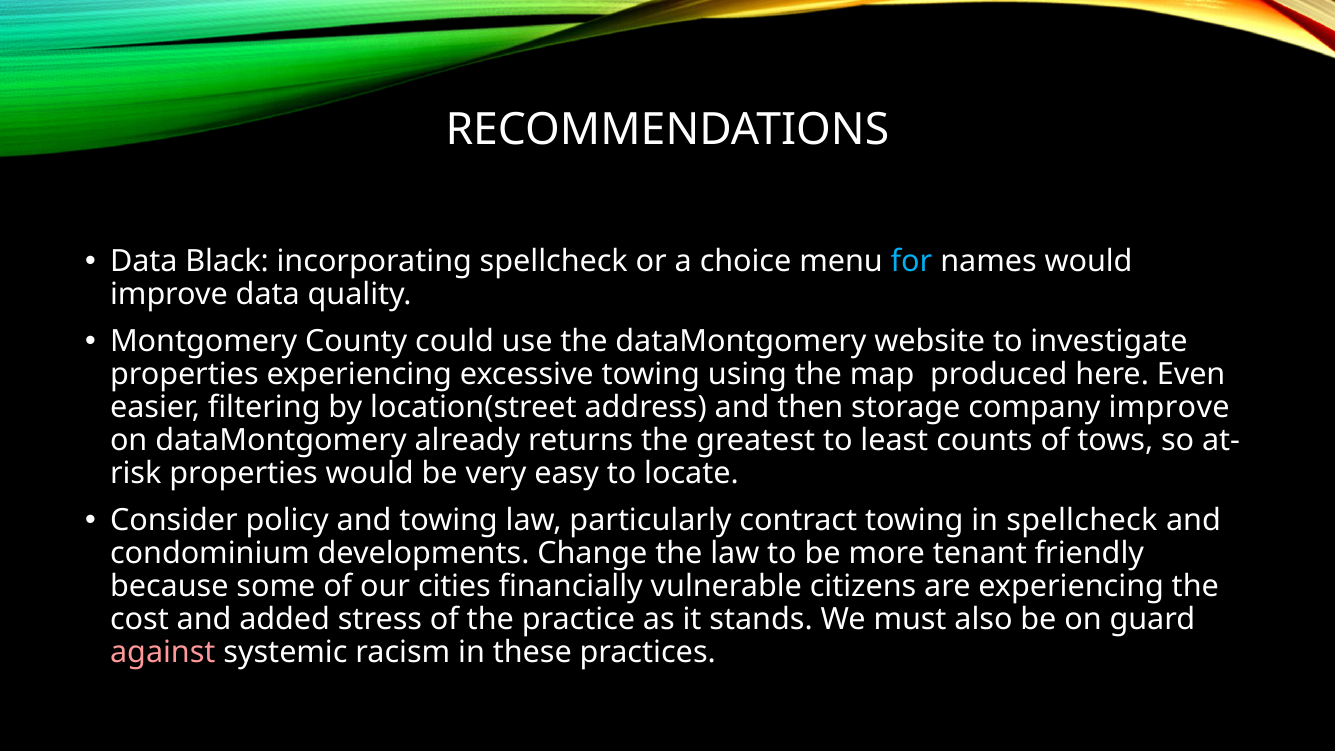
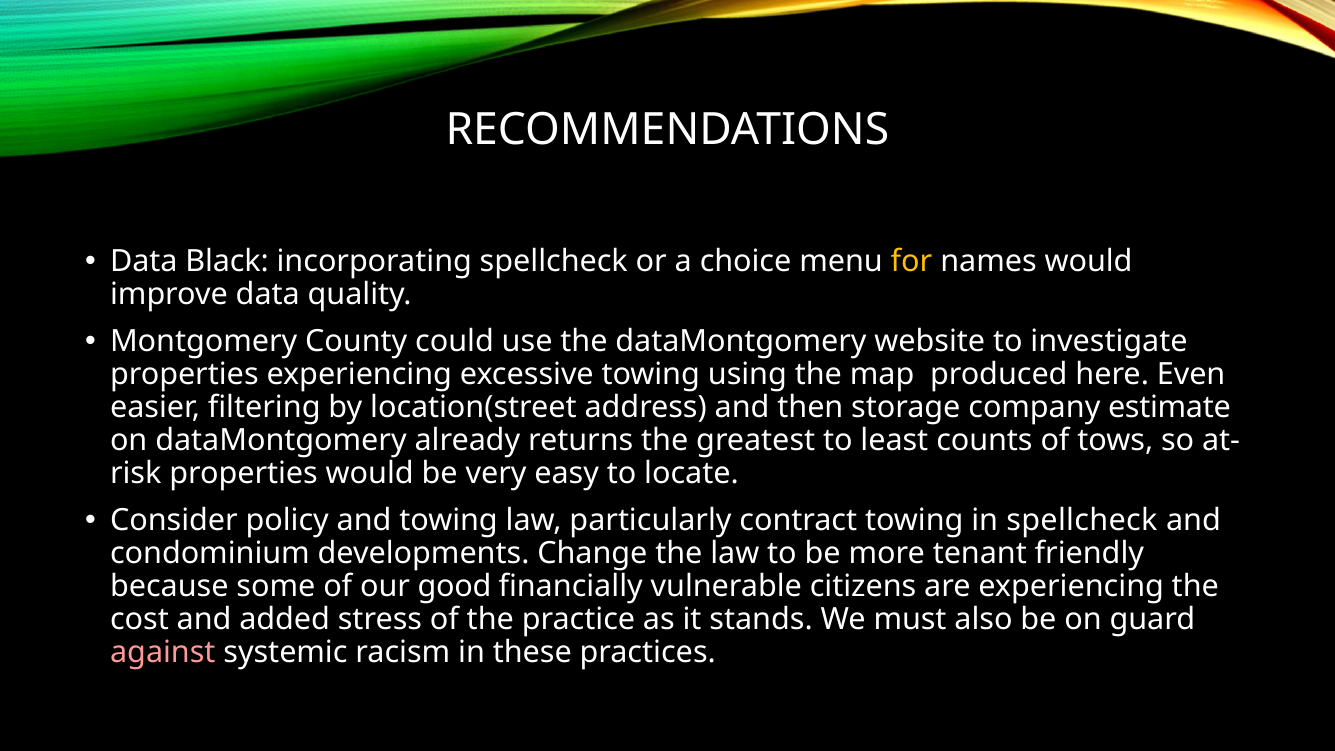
for colour: light blue -> yellow
company improve: improve -> estimate
cities: cities -> good
